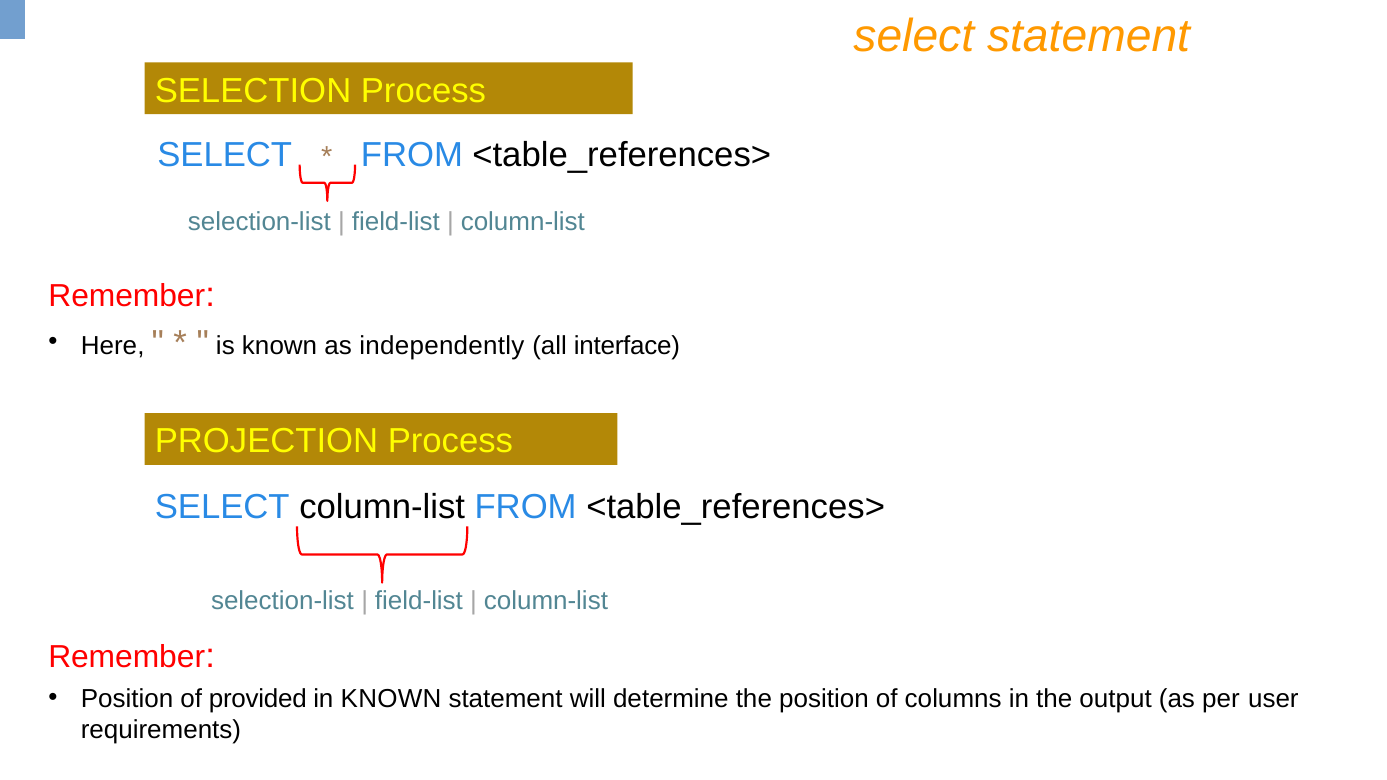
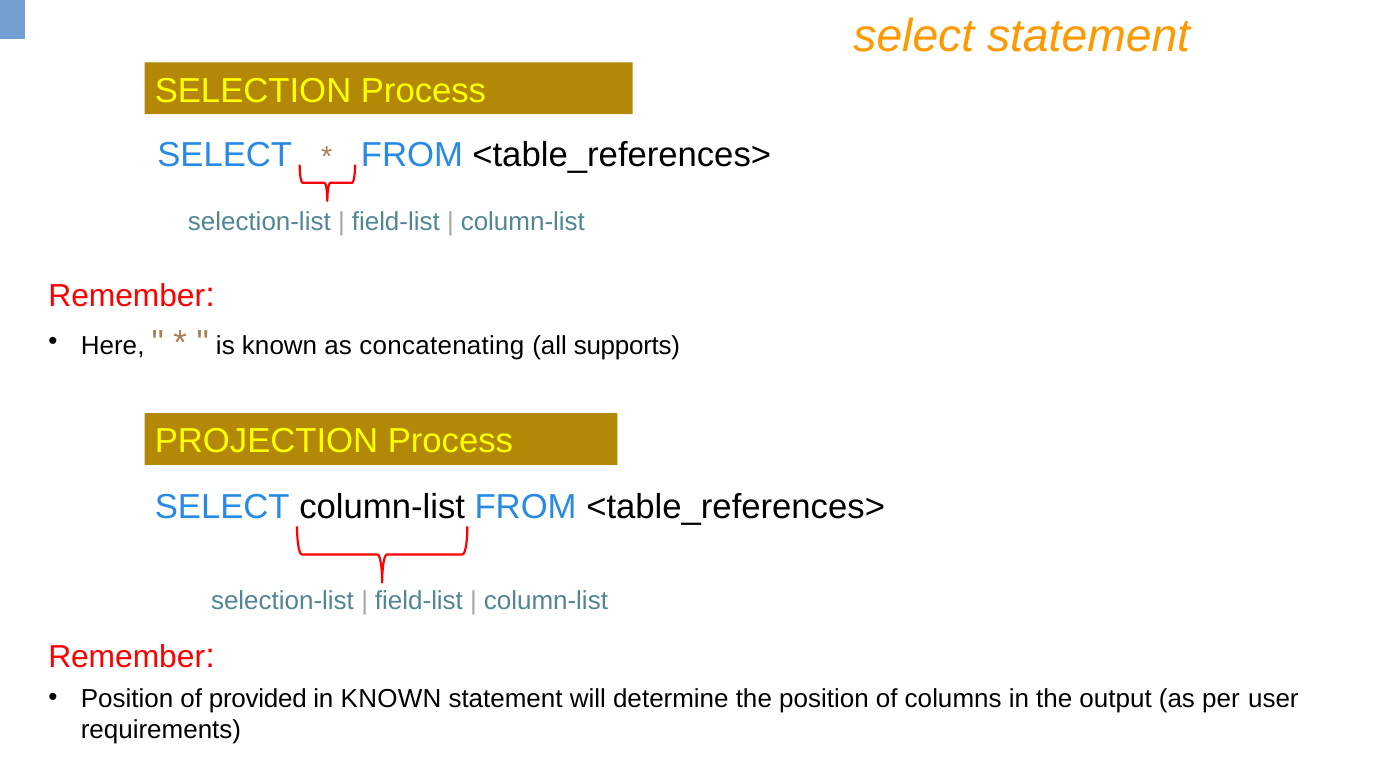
independently: independently -> concatenating
interface: interface -> supports
